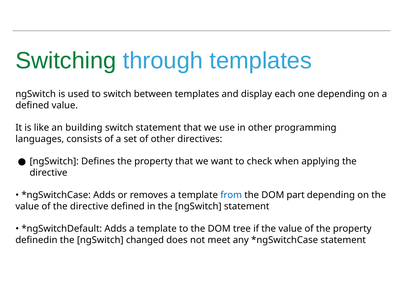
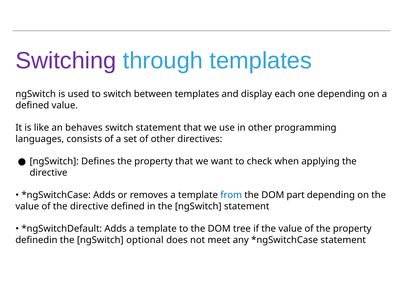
Switching colour: green -> purple
building: building -> behaves
changed: changed -> optional
